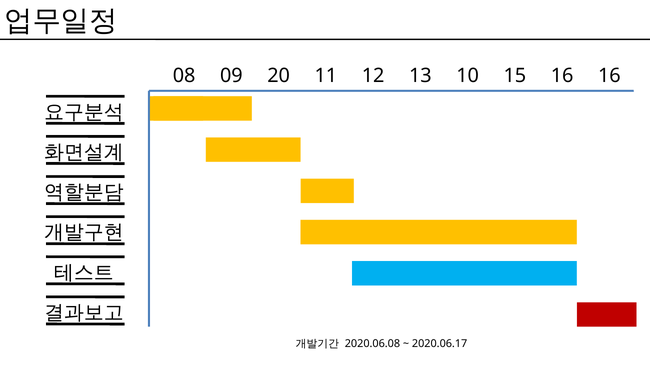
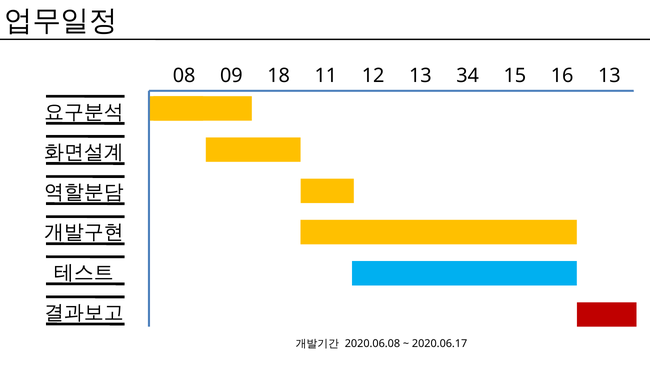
20: 20 -> 18
10: 10 -> 34
16 16: 16 -> 13
